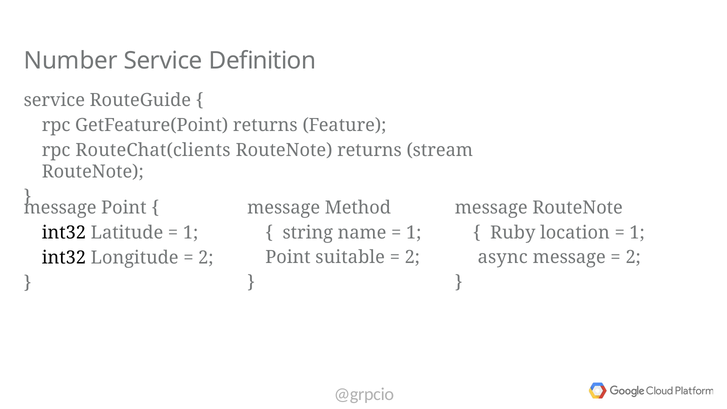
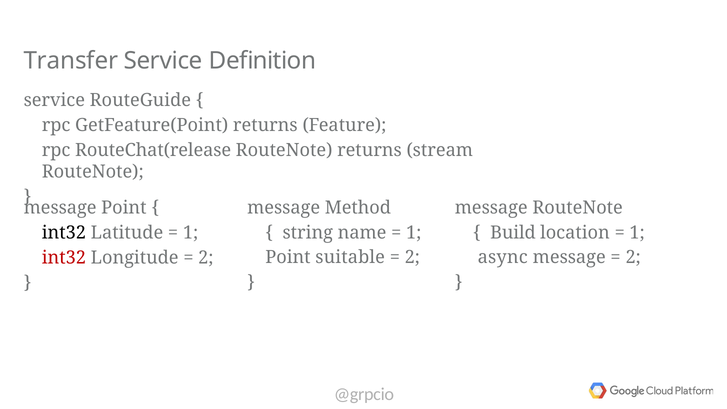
Number: Number -> Transfer
RouteChat(clients: RouteChat(clients -> RouteChat(release
Ruby: Ruby -> Build
int32 at (64, 258) colour: black -> red
